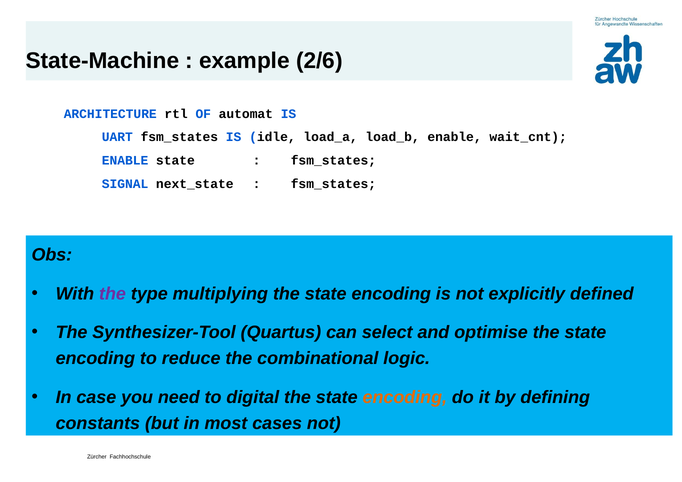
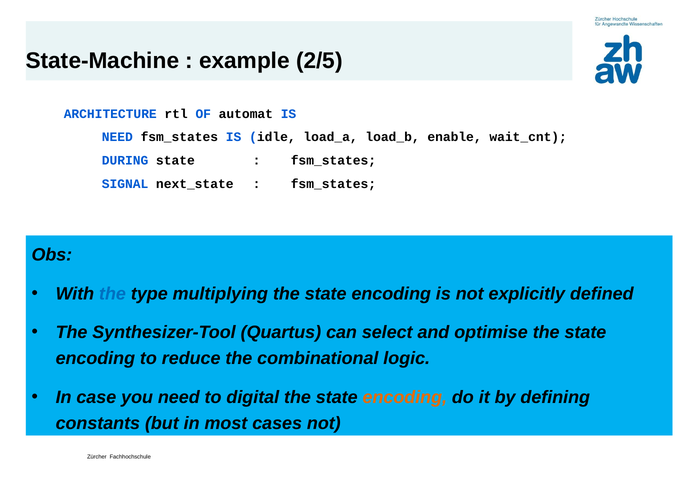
2/6: 2/6 -> 2/5
UART at (117, 137): UART -> NEED
ENABLE at (125, 161): ENABLE -> DURING
the at (113, 294) colour: purple -> blue
